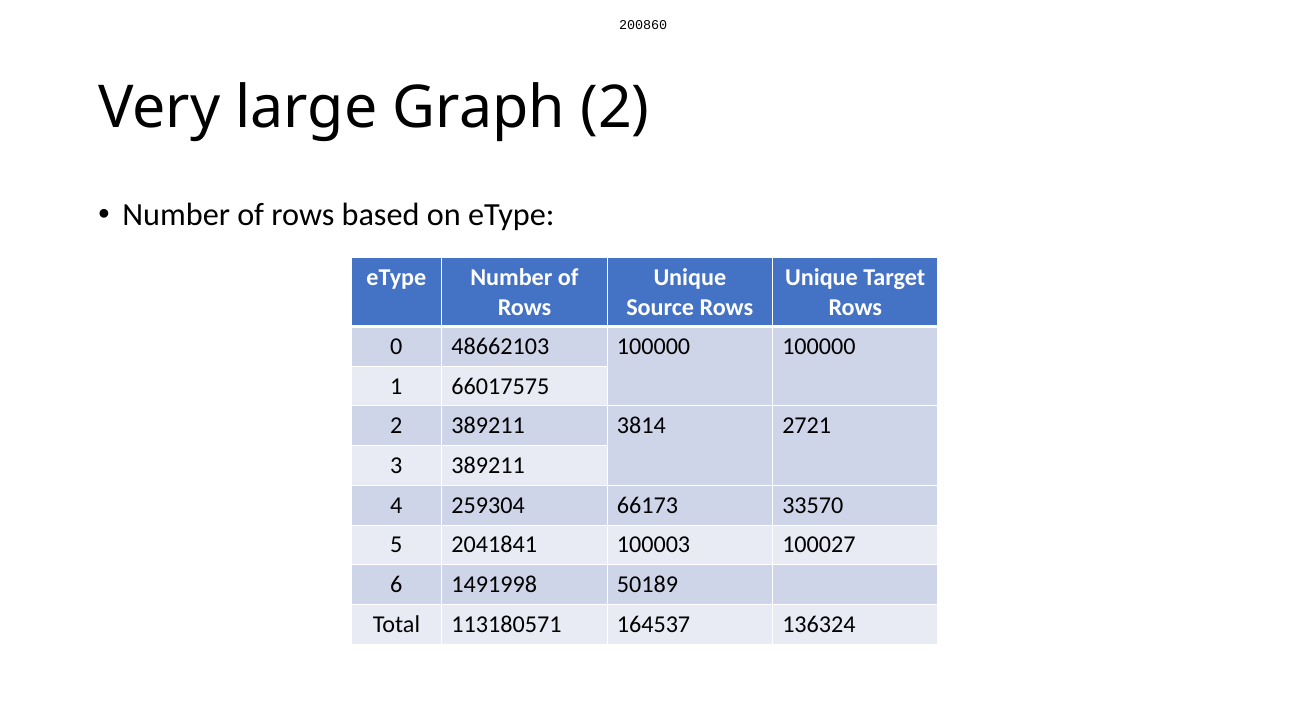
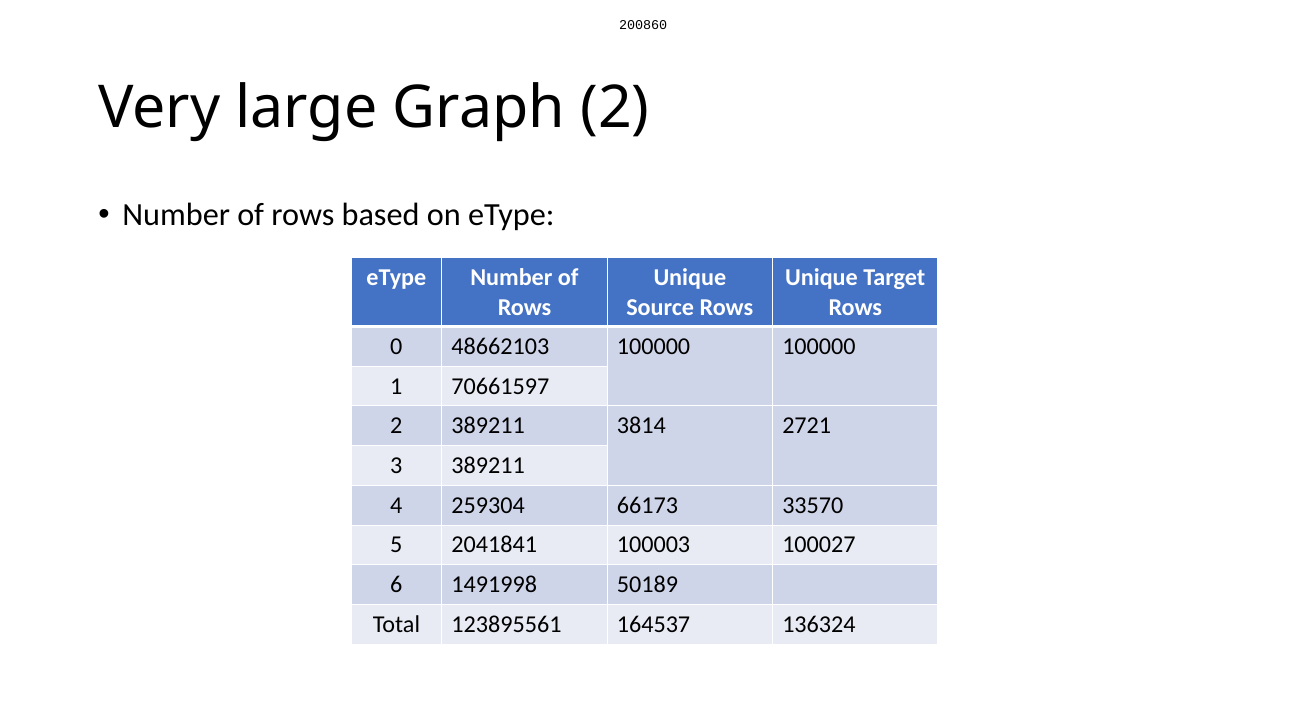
66017575: 66017575 -> 70661597
113180571: 113180571 -> 123895561
